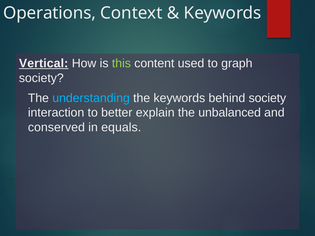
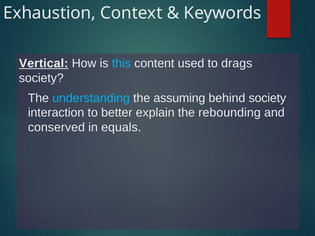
Operations: Operations -> Exhaustion
this colour: light green -> light blue
graph: graph -> drags
the keywords: keywords -> assuming
unbalanced: unbalanced -> rebounding
